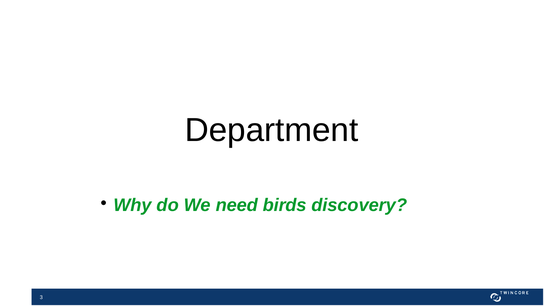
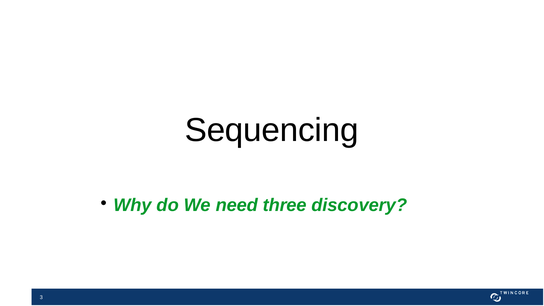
Department: Department -> Sequencing
birds: birds -> three
